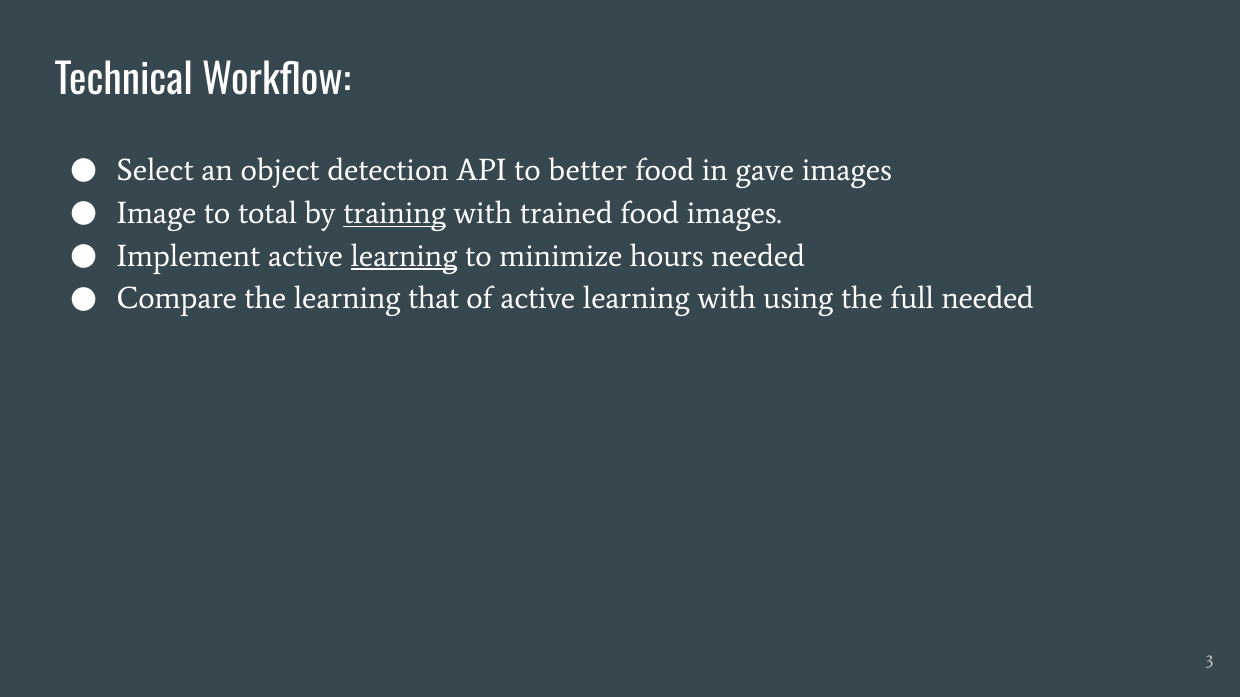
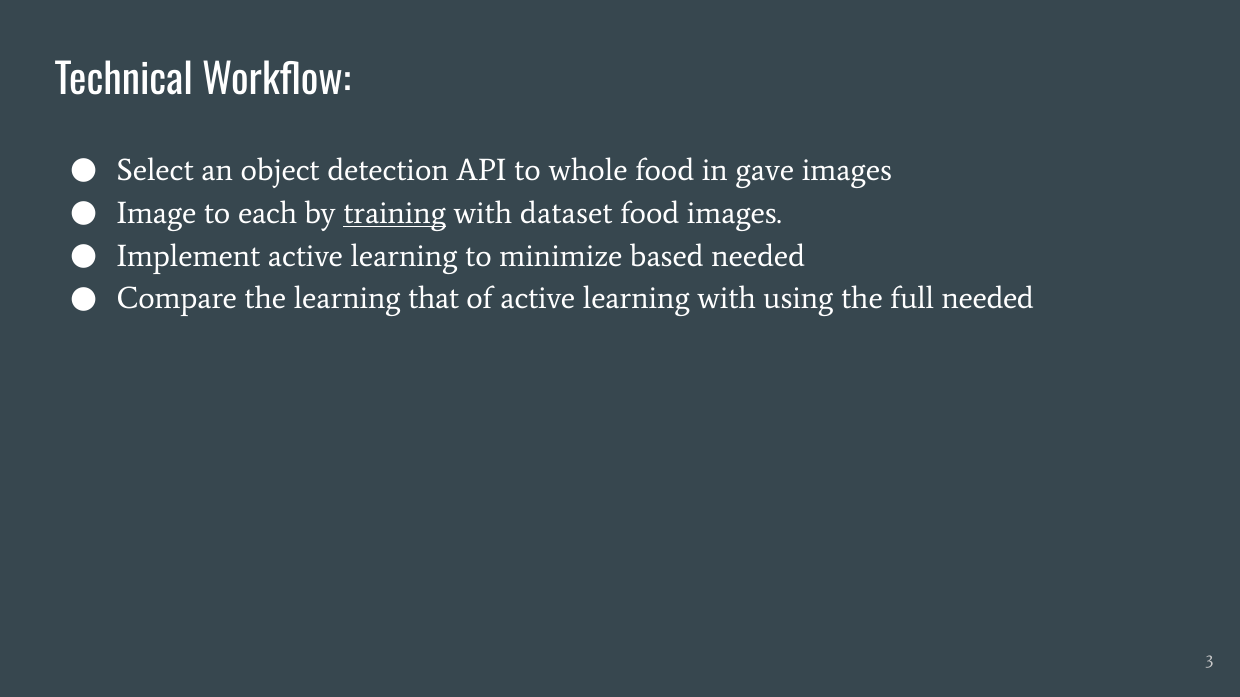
better: better -> whole
total: total -> each
trained: trained -> dataset
learning at (404, 256) underline: present -> none
hours: hours -> based
